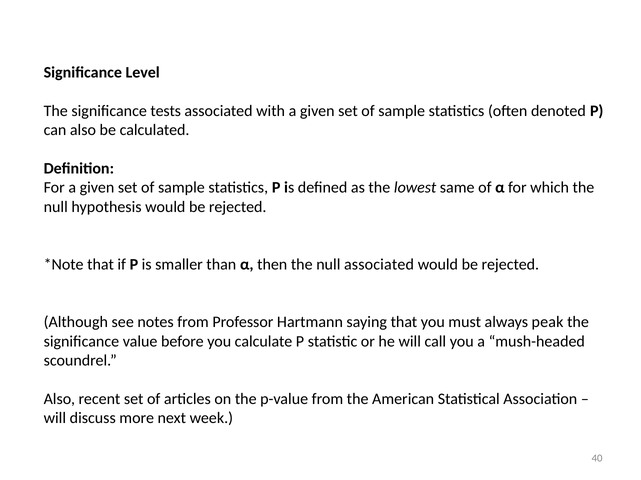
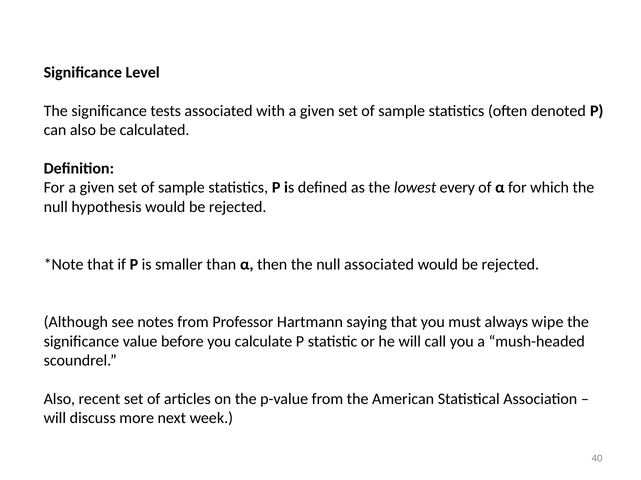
same: same -> every
peak: peak -> wipe
